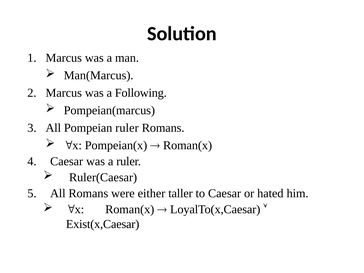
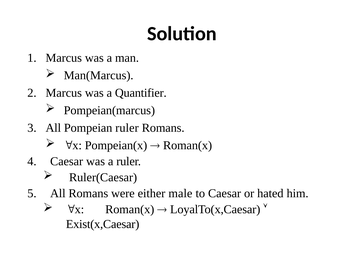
Following: Following -> Quantifier
taller: taller -> male
